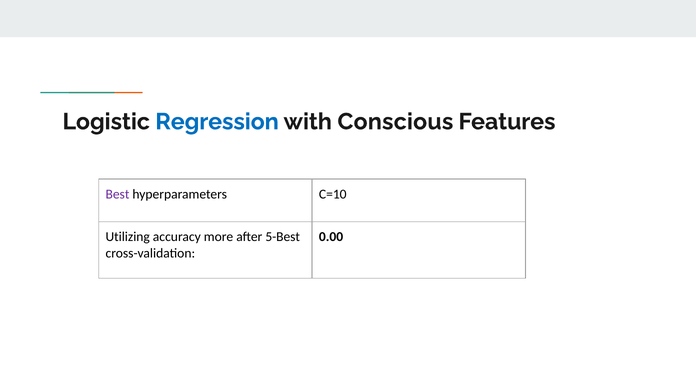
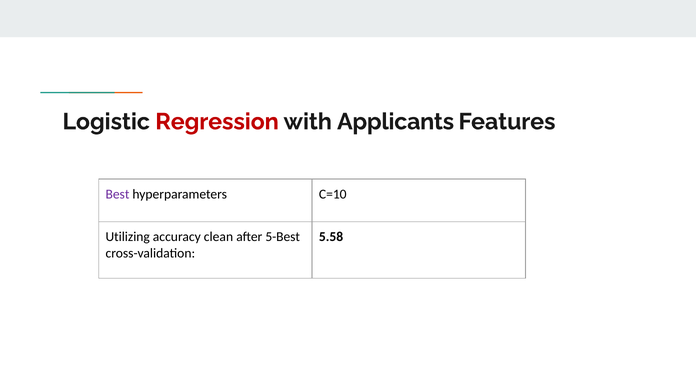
Regression colour: blue -> red
Conscious: Conscious -> Applicants
more: more -> clean
0.00: 0.00 -> 5.58
